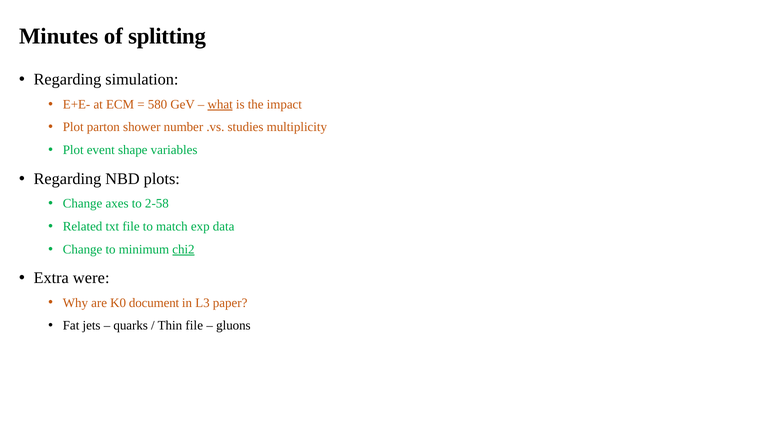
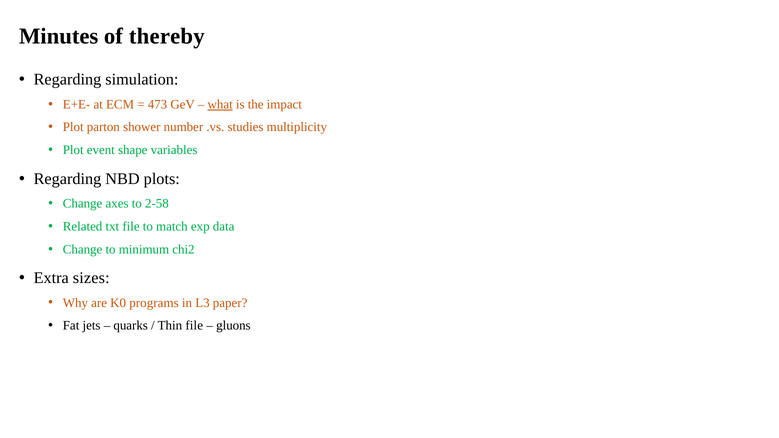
splitting: splitting -> thereby
580: 580 -> 473
chi2 underline: present -> none
were: were -> sizes
document: document -> programs
